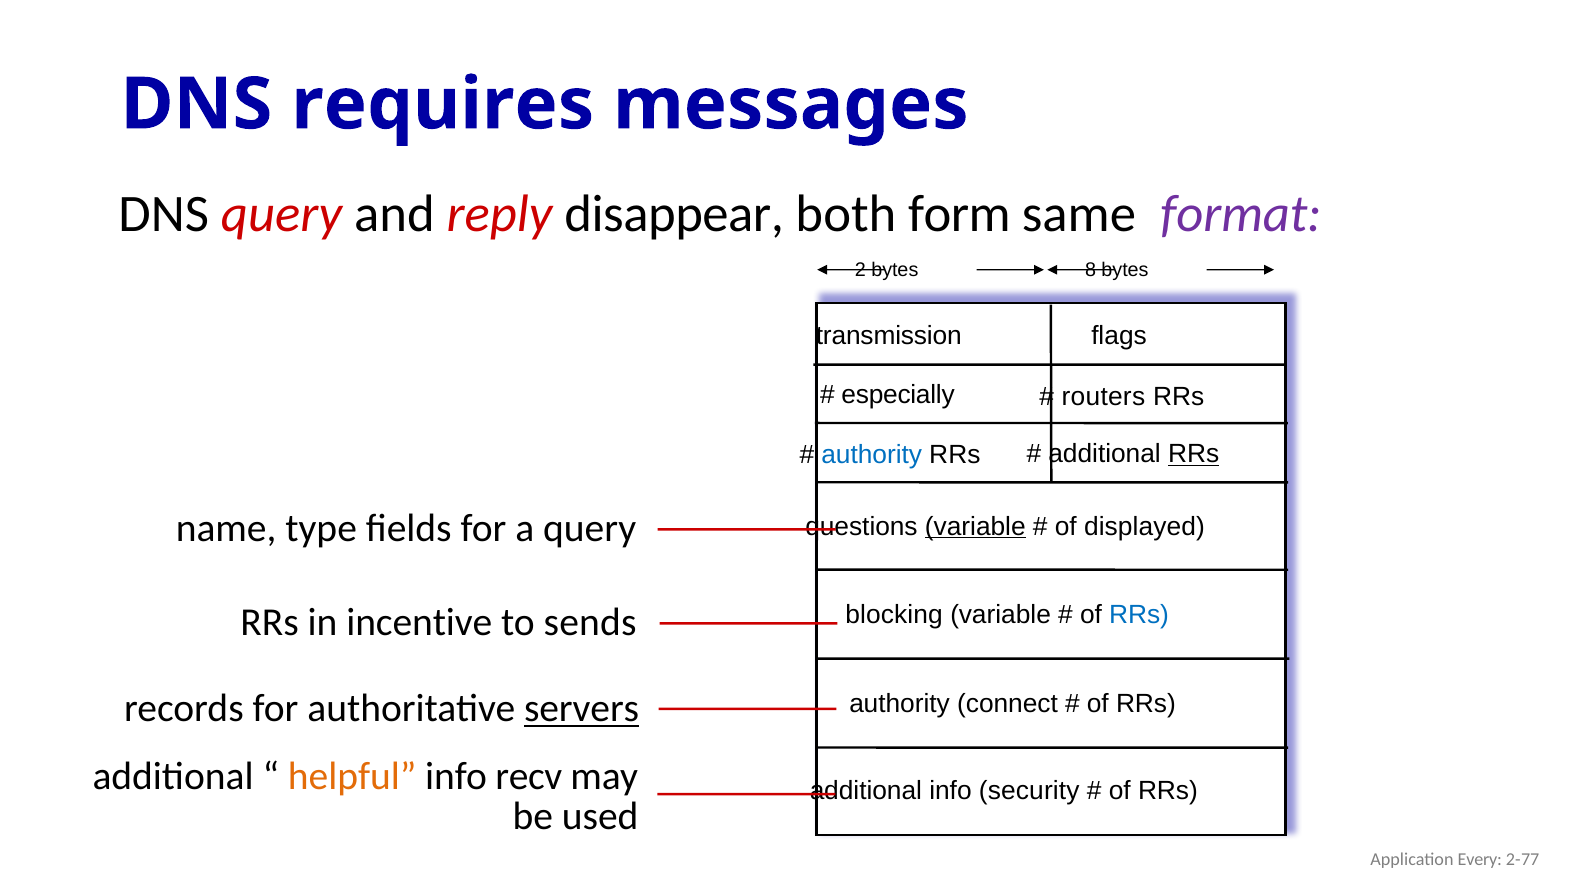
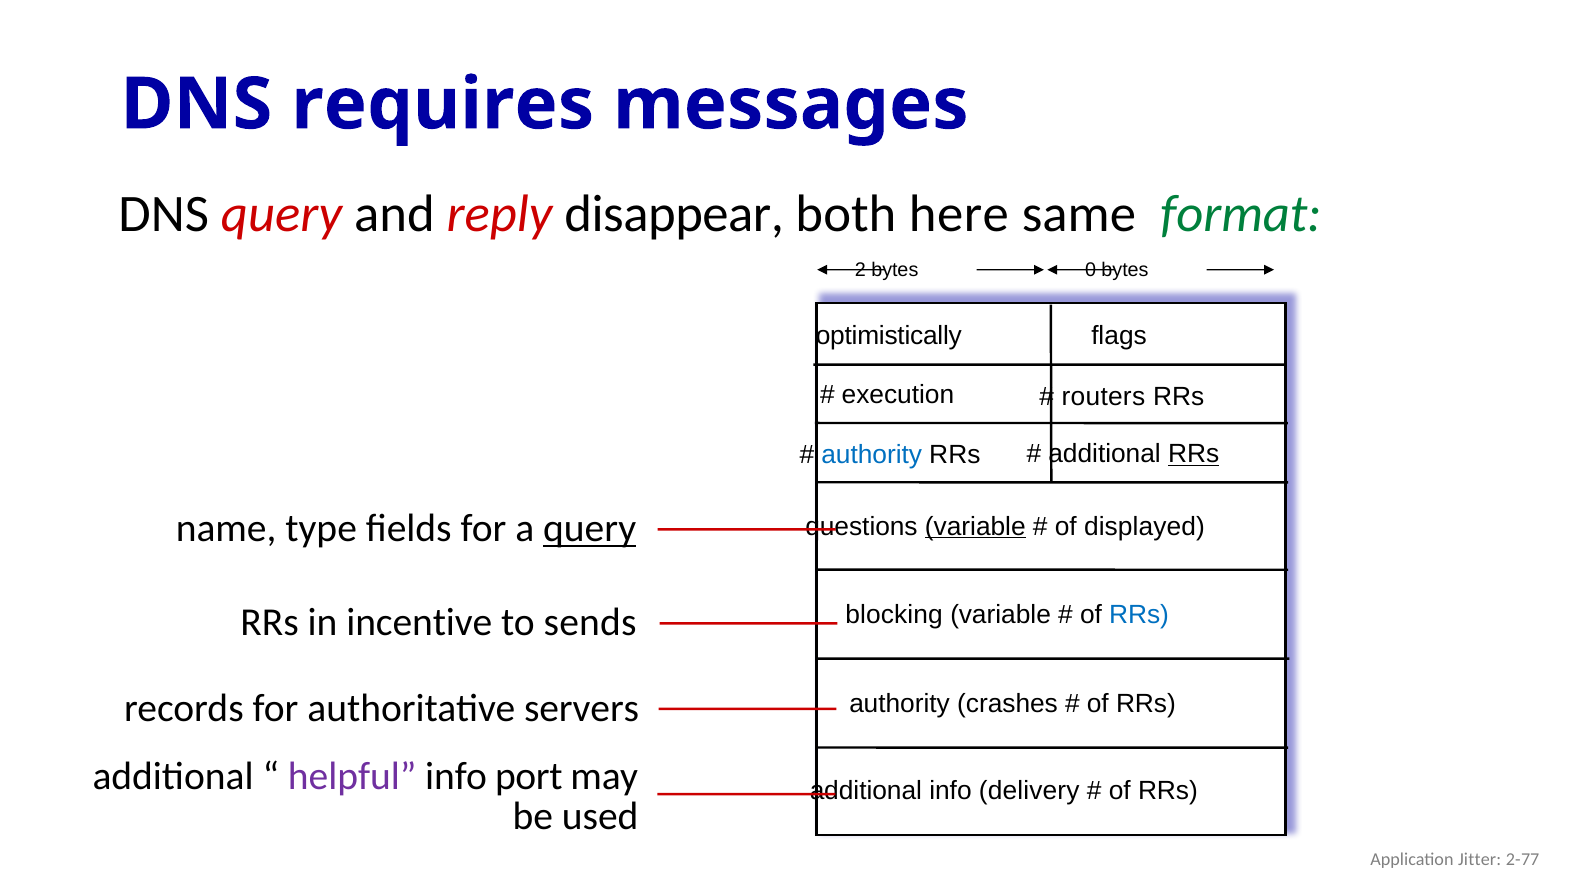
form: form -> here
format colour: purple -> green
8: 8 -> 0
transmission: transmission -> optimistically
especially: especially -> execution
query at (590, 529) underline: none -> present
connect: connect -> crashes
servers underline: present -> none
helpful colour: orange -> purple
recv: recv -> port
security: security -> delivery
Every: Every -> Jitter
